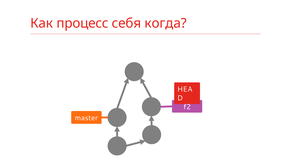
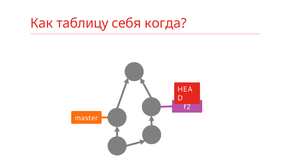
процесс: процесс -> таблицу
